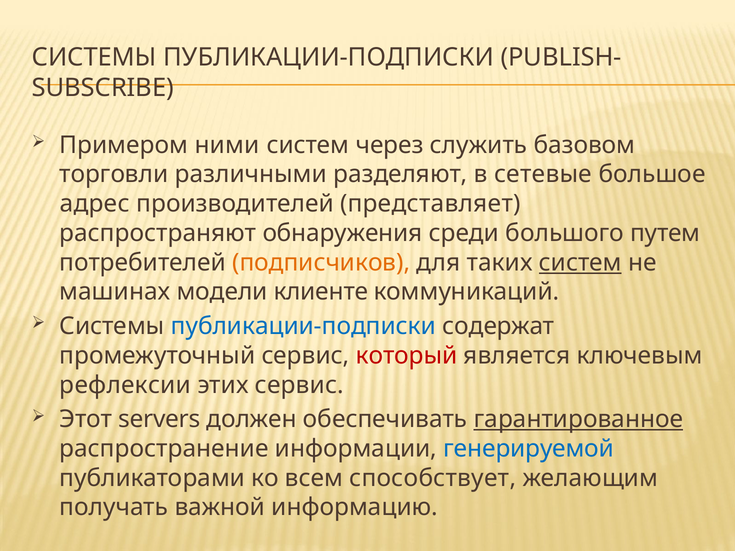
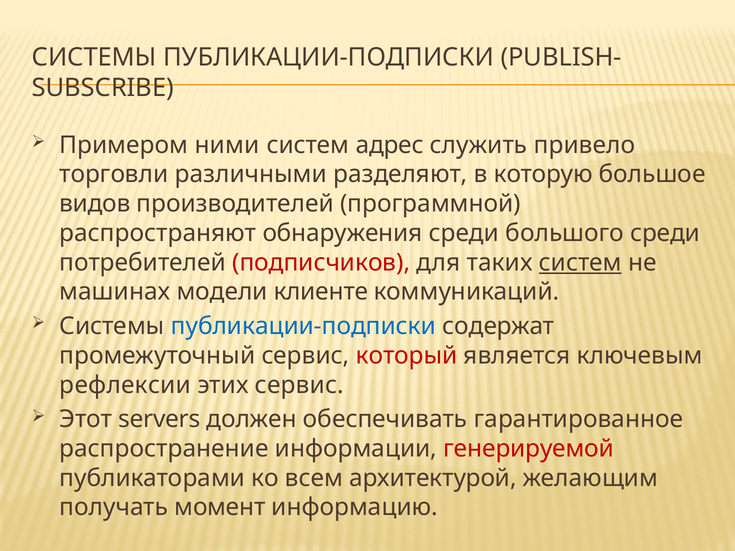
через: через -> адрес
базовом: базовом -> привело
сетевые: сетевые -> которую
адрес: адрес -> видов
представляет: представляет -> программной
большого путем: путем -> среди
подписчиков colour: orange -> red
гарантированное underline: present -> none
генерируемой colour: blue -> red
способствует: способствует -> архитектурой
важной: важной -> момент
